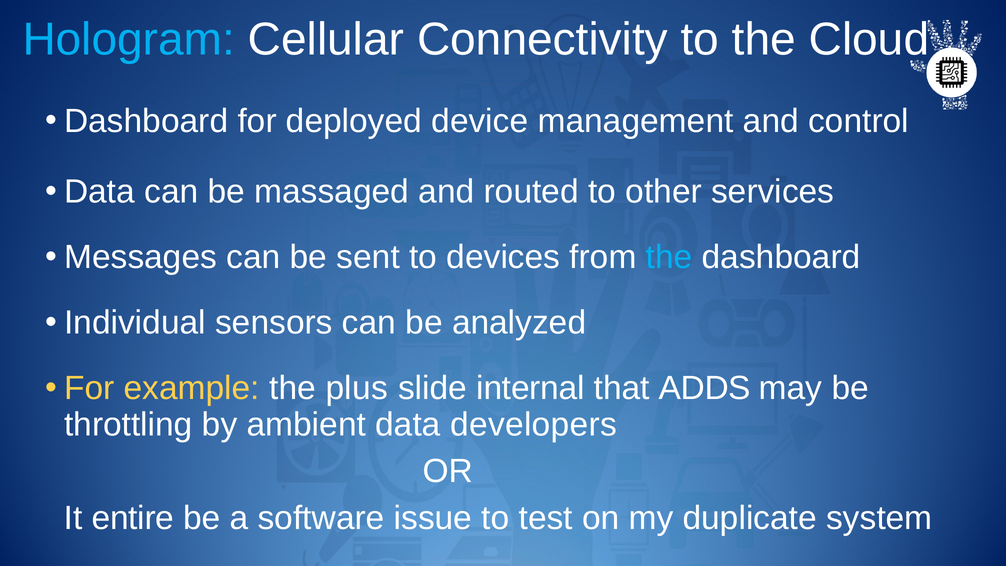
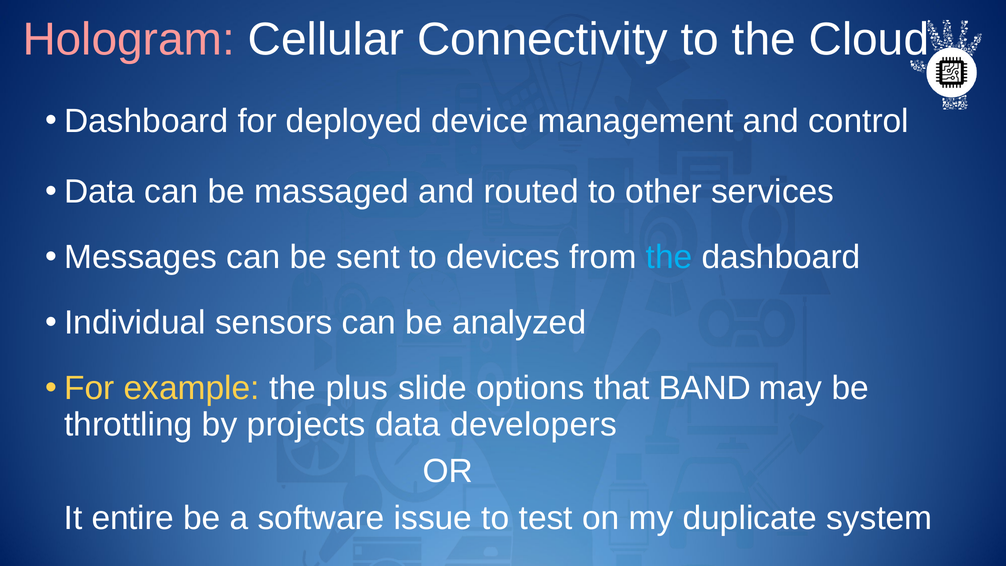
Hologram colour: light blue -> pink
internal: internal -> options
ADDS: ADDS -> BAND
ambient: ambient -> projects
